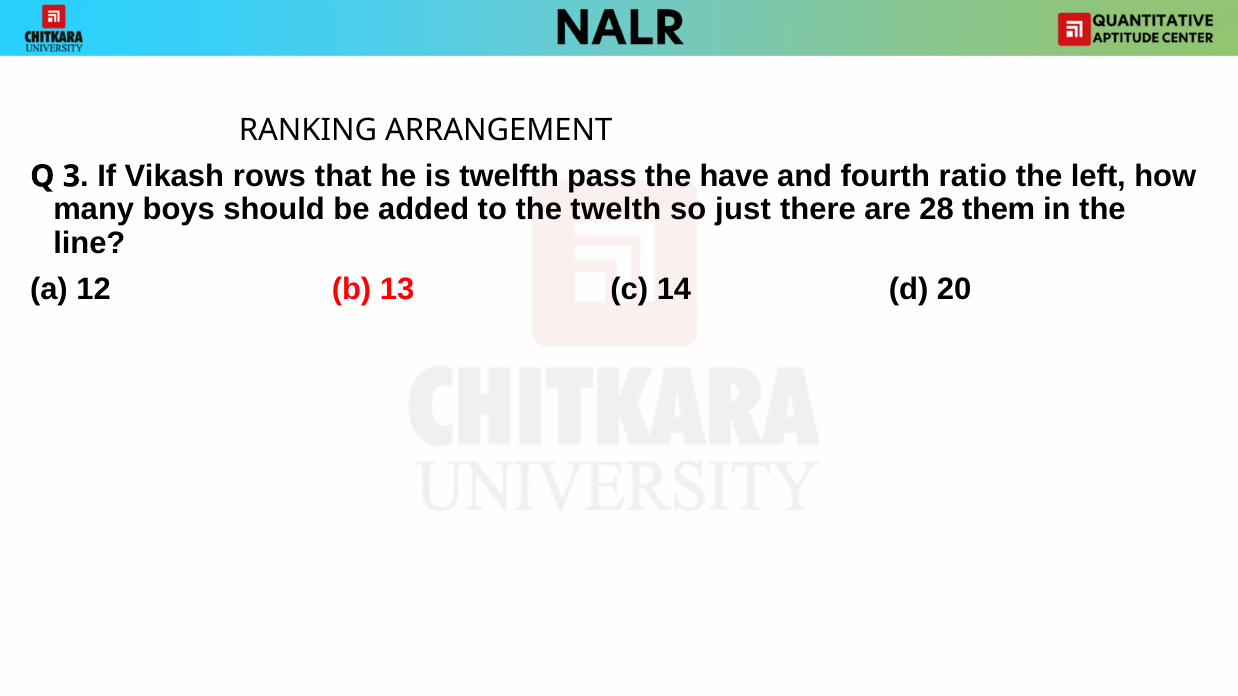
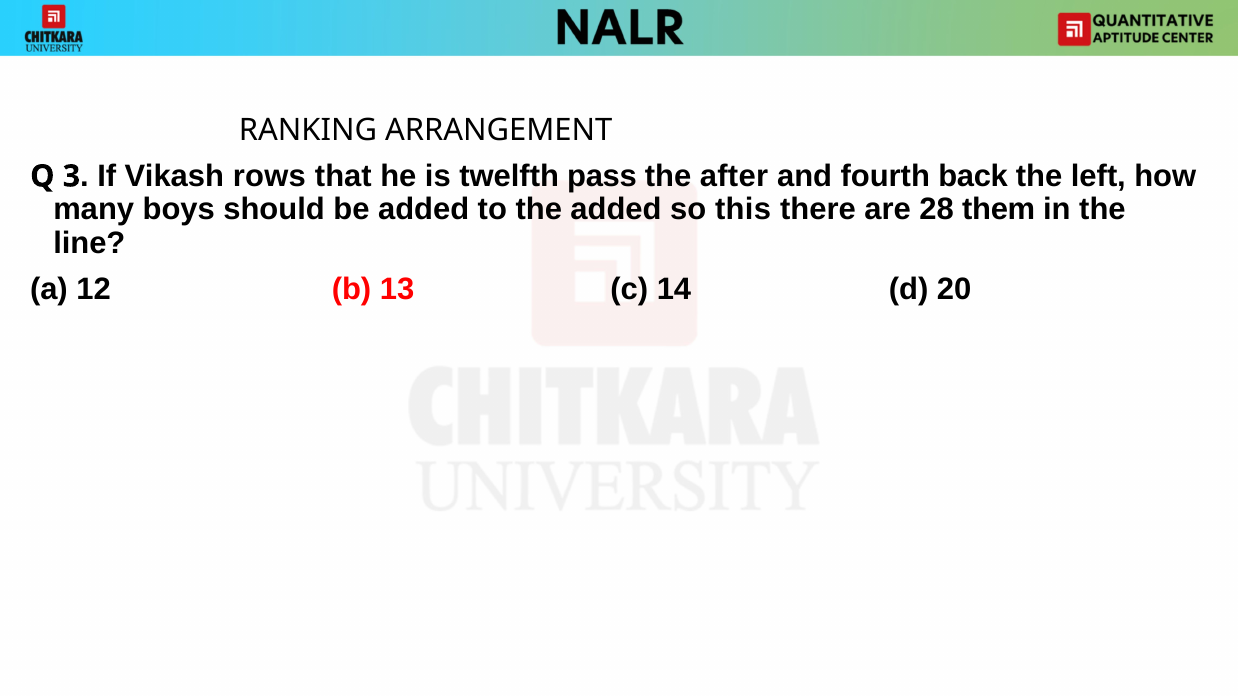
have: have -> after
ratio: ratio -> back
the twelth: twelth -> added
just: just -> this
